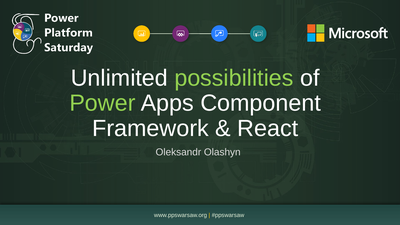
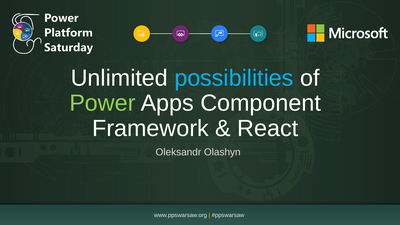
possibilities colour: light green -> light blue
